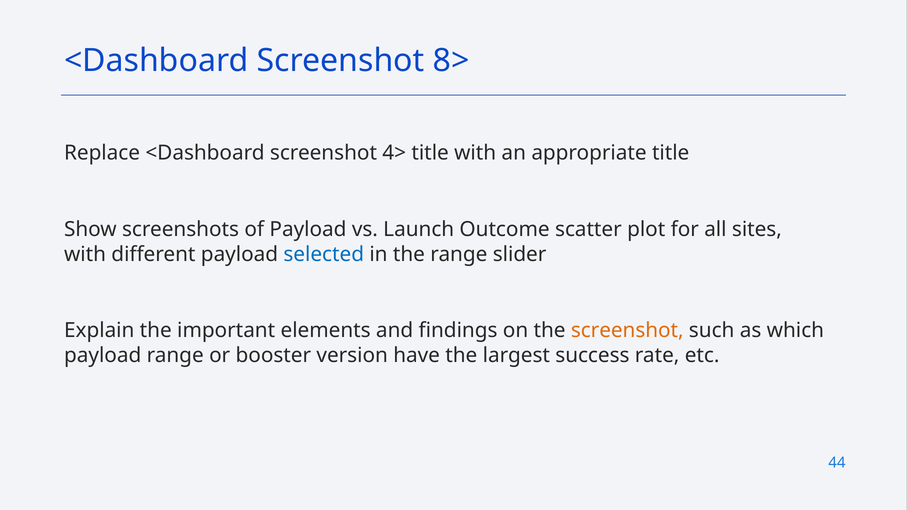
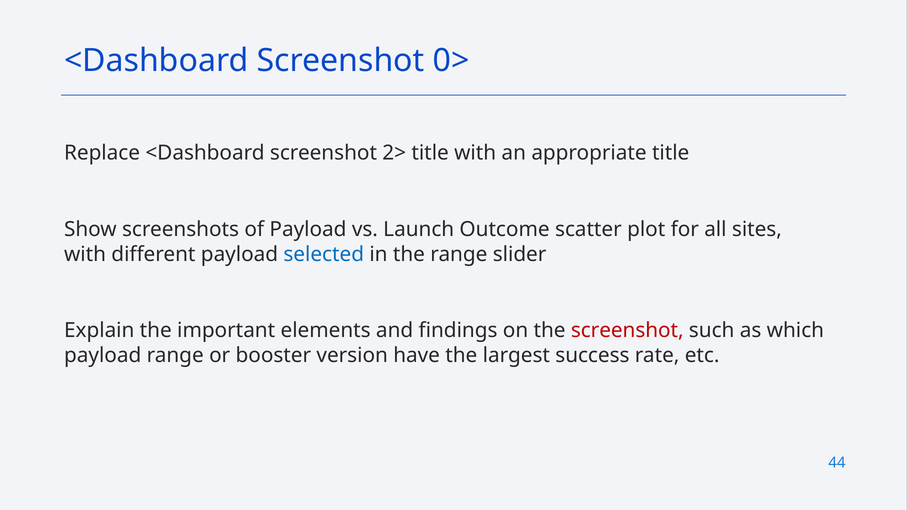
8>: 8> -> 0>
4>: 4> -> 2>
screenshot at (627, 331) colour: orange -> red
